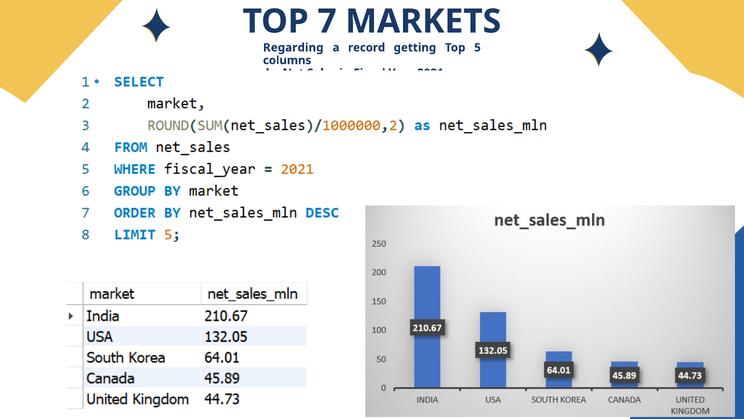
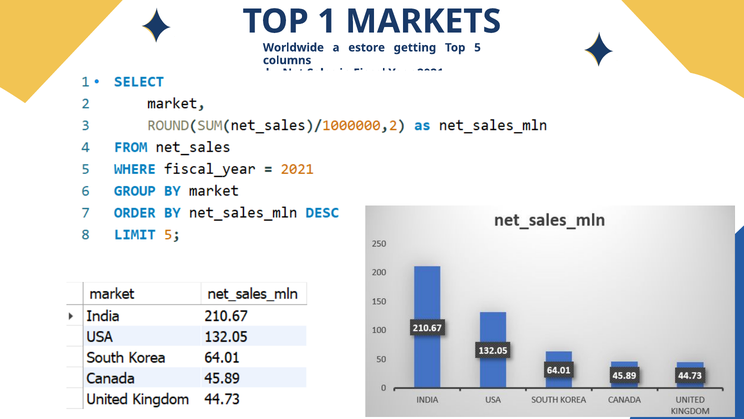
7: 7 -> 1
Regarding: Regarding -> Worldwide
record: record -> estore
